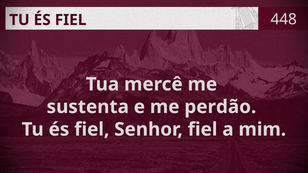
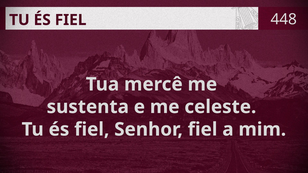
perdão: perdão -> celeste
